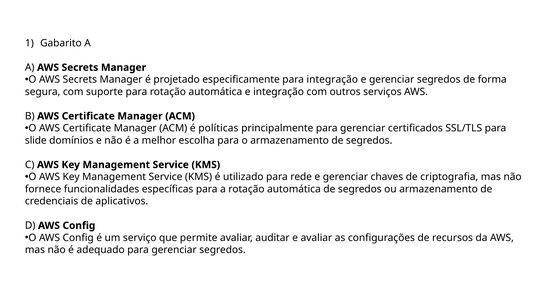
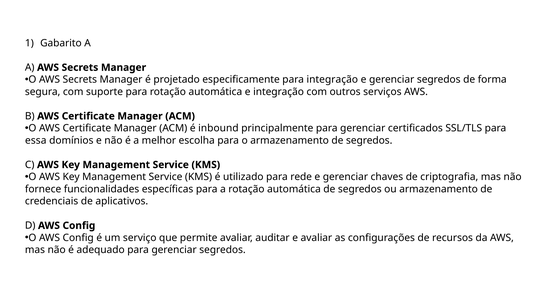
políticas: políticas -> inbound
slide: slide -> essa
